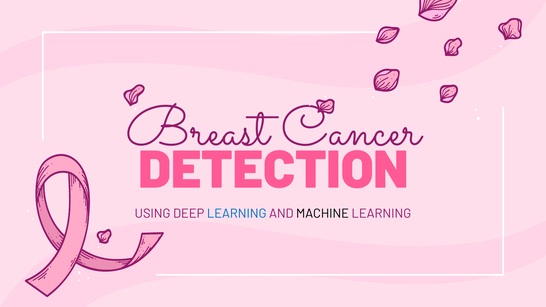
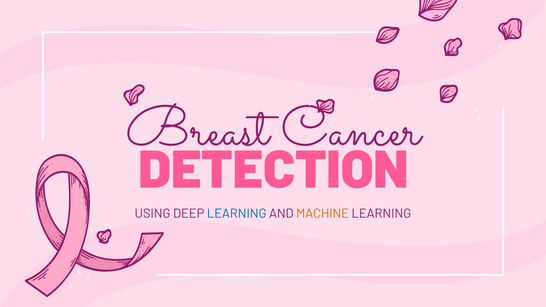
MACHINE colour: black -> orange
